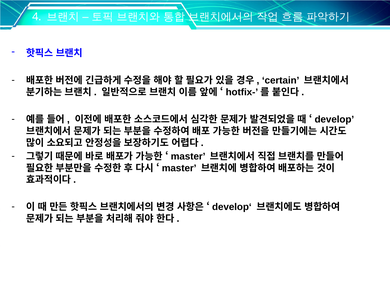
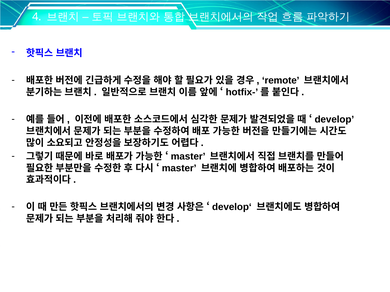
certain: certain -> remote
